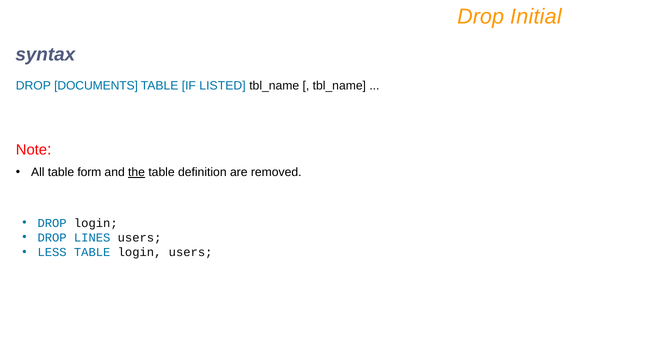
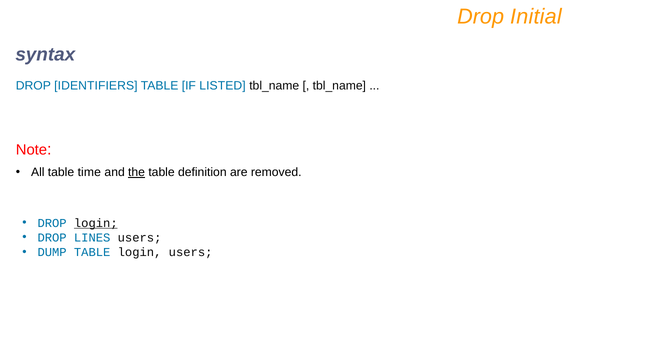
DOCUMENTS: DOCUMENTS -> IDENTIFIERS
form: form -> time
login at (96, 223) underline: none -> present
LESS: LESS -> DUMP
